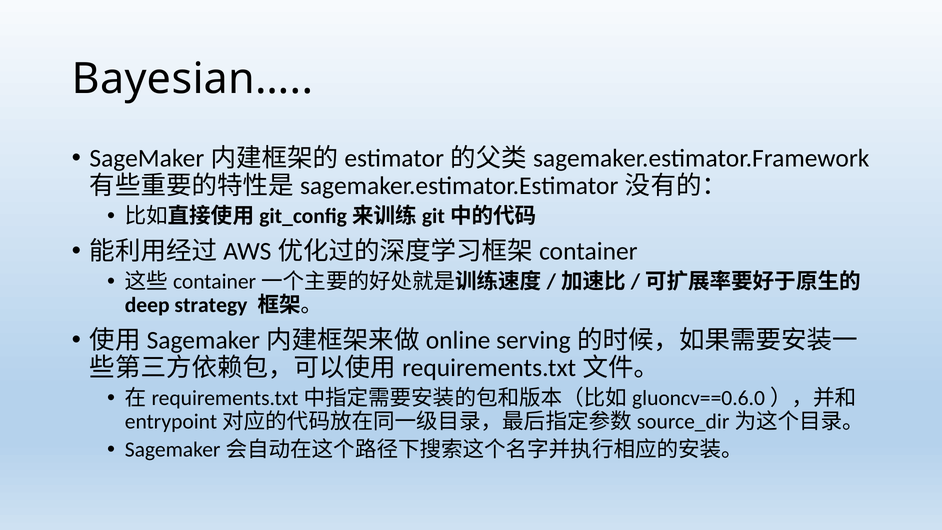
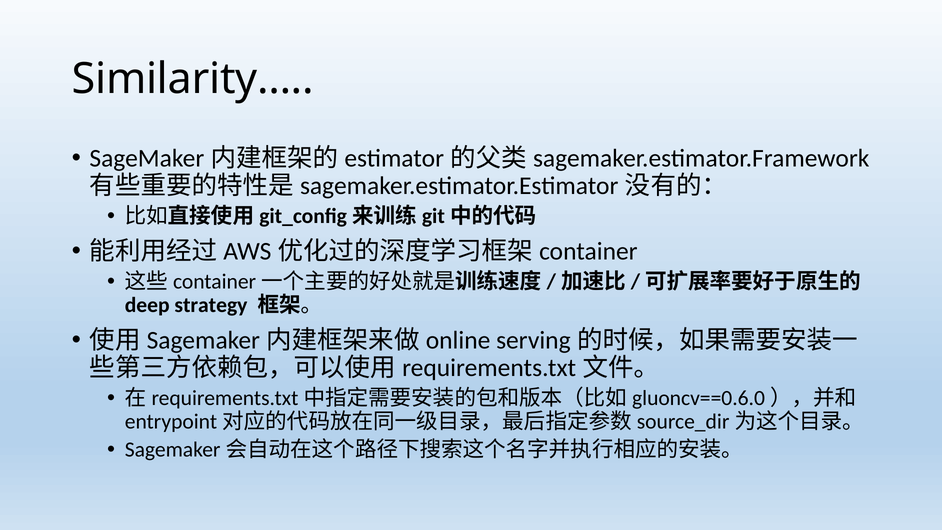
Bayesian…: Bayesian… -> Similarity…
